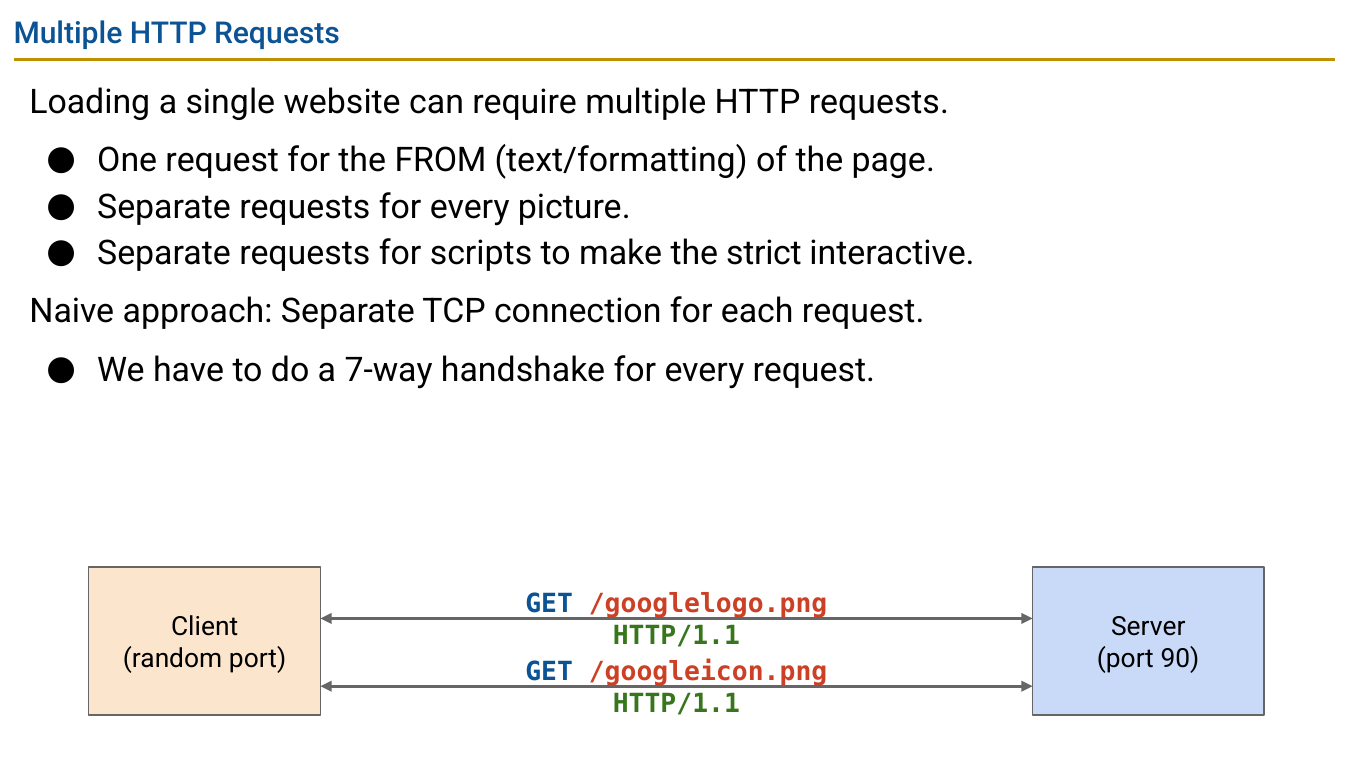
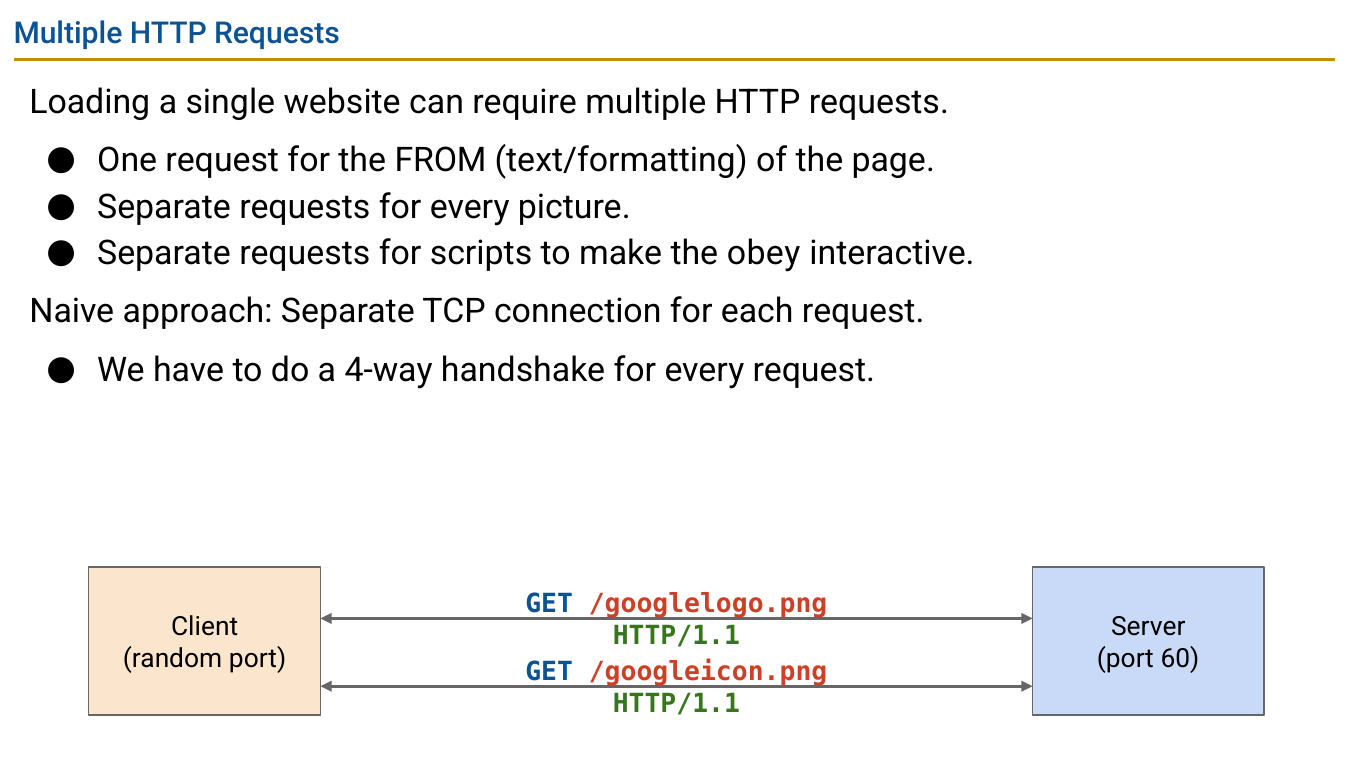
strict: strict -> obey
7-way: 7-way -> 4-way
90: 90 -> 60
